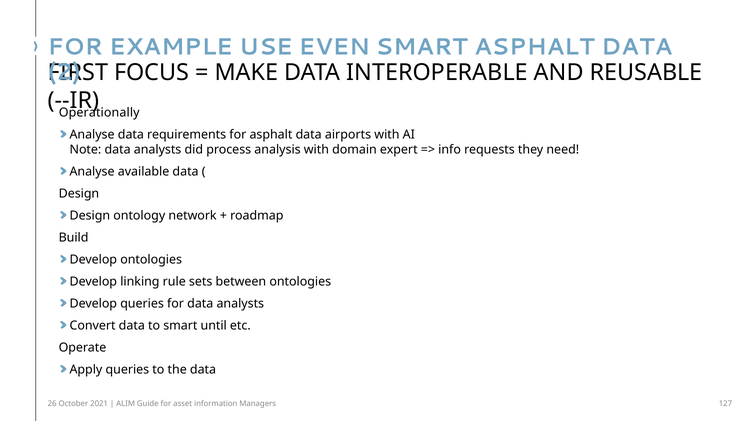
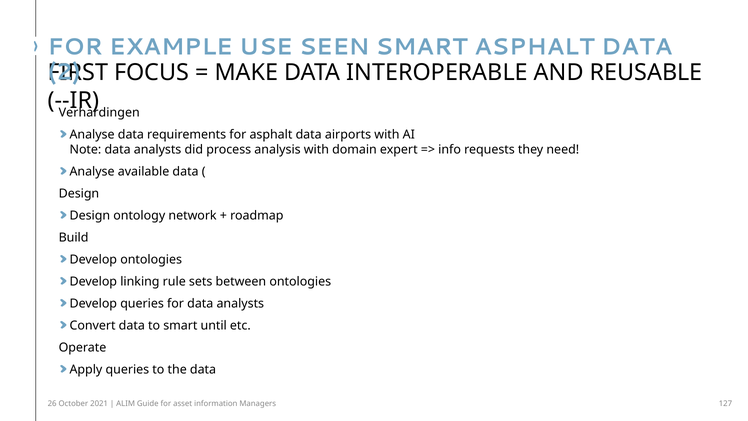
EVEN: EVEN -> SEEN
Operationally: Operationally -> Verhardingen
